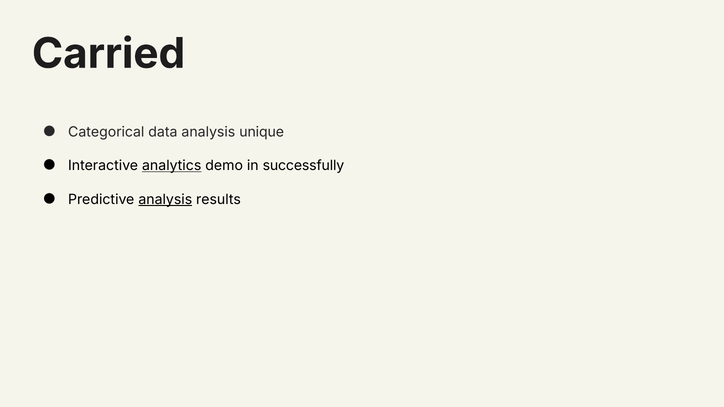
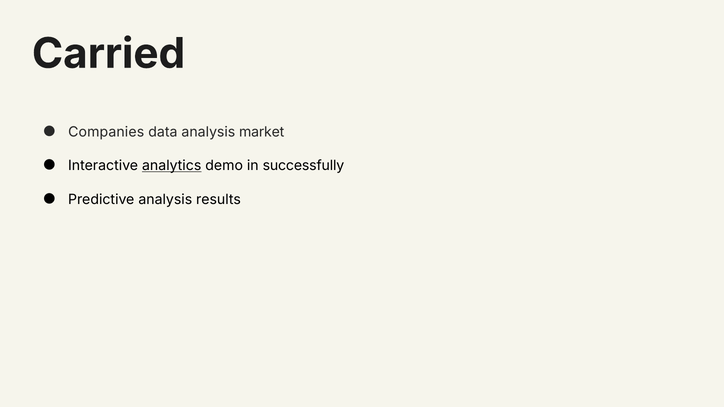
Categorical: Categorical -> Companies
unique: unique -> market
analysis at (165, 200) underline: present -> none
